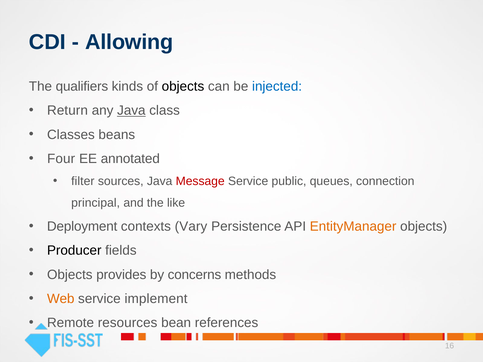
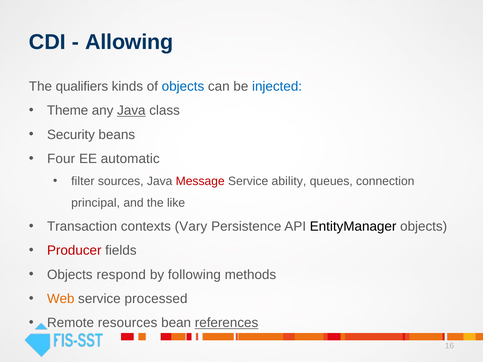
objects at (183, 86) colour: black -> blue
Return: Return -> Theme
Classes: Classes -> Security
annotated: annotated -> automatic
public: public -> ability
Deployment: Deployment -> Transaction
EntityManager colour: orange -> black
Producer colour: black -> red
provides: provides -> respond
concerns: concerns -> following
implement: implement -> processed
references underline: none -> present
